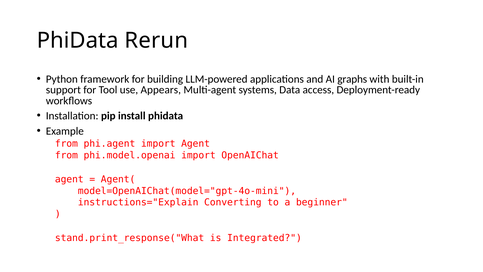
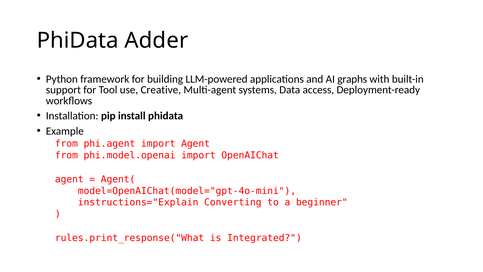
Rerun: Rerun -> Adder
Appears: Appears -> Creative
stand.print_response("What: stand.print_response("What -> rules.print_response("What
